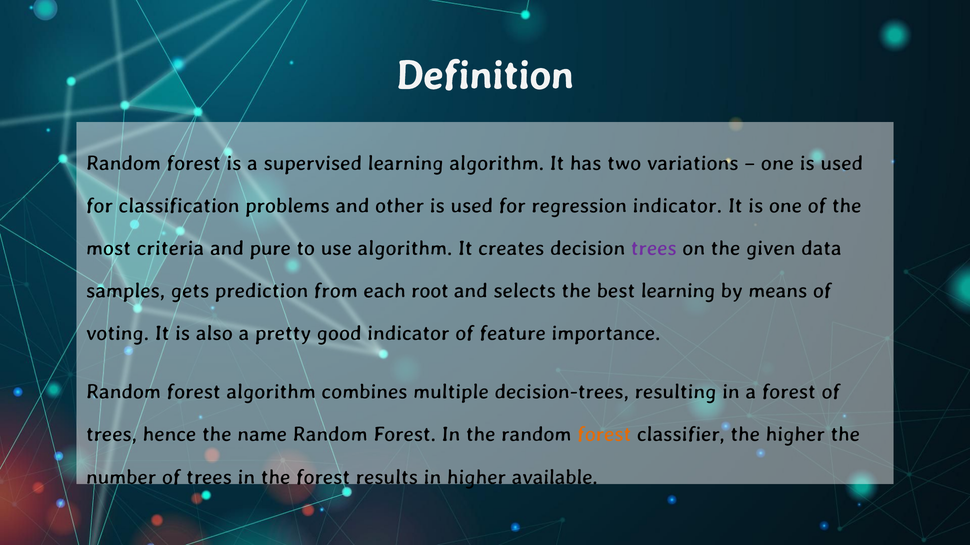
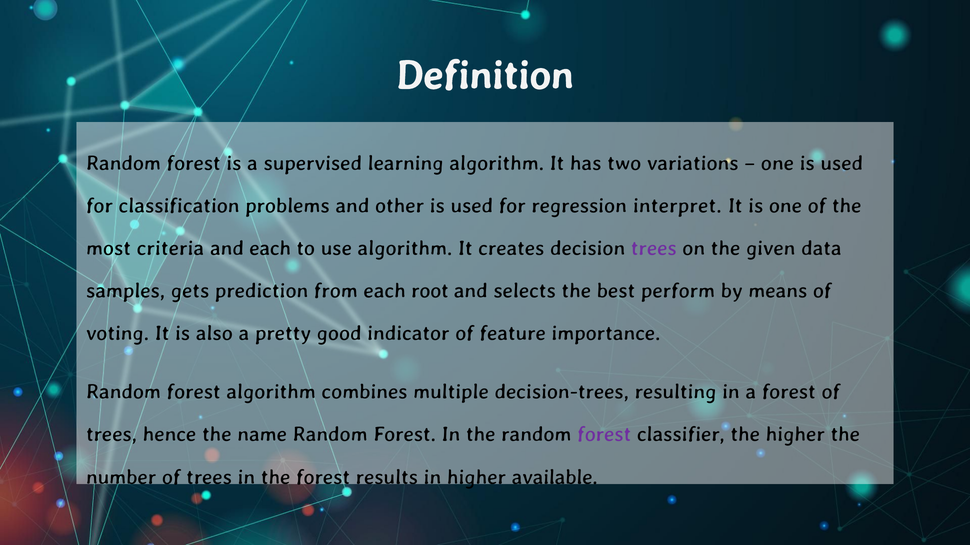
regression indicator: indicator -> interpret
and pure: pure -> each
best learning: learning -> perform
forest at (604, 435) colour: orange -> purple
